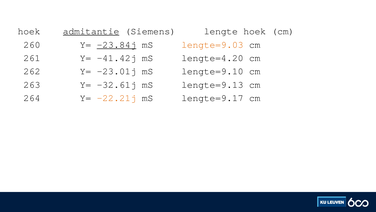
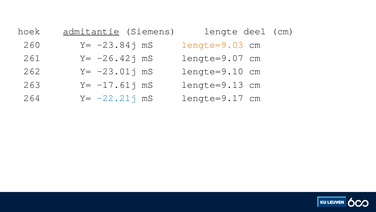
lengte hoek: hoek -> deel
-23.84j underline: present -> none
-41.42j: -41.42j -> -26.42j
lengte=4.20: lengte=4.20 -> lengte=9.07
-32.61j: -32.61j -> -17.61j
-22.21j colour: orange -> blue
